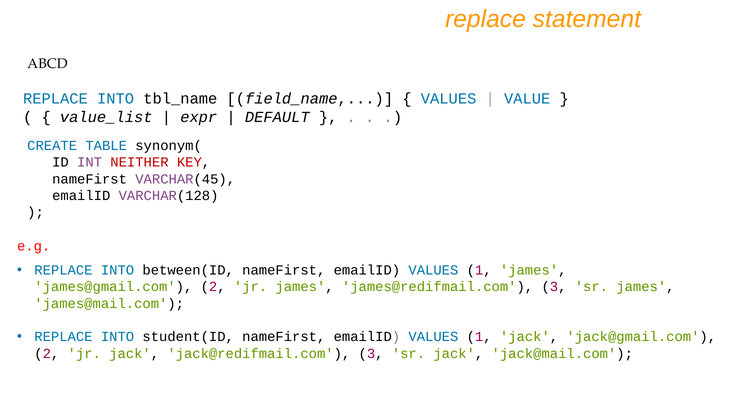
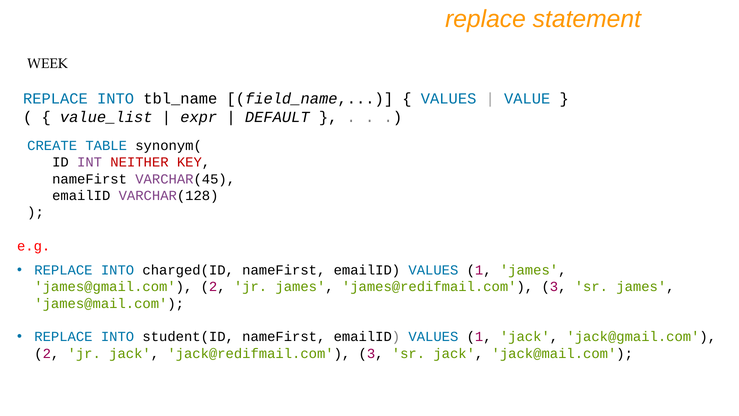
ABCD: ABCD -> WEEK
between(ID: between(ID -> charged(ID
